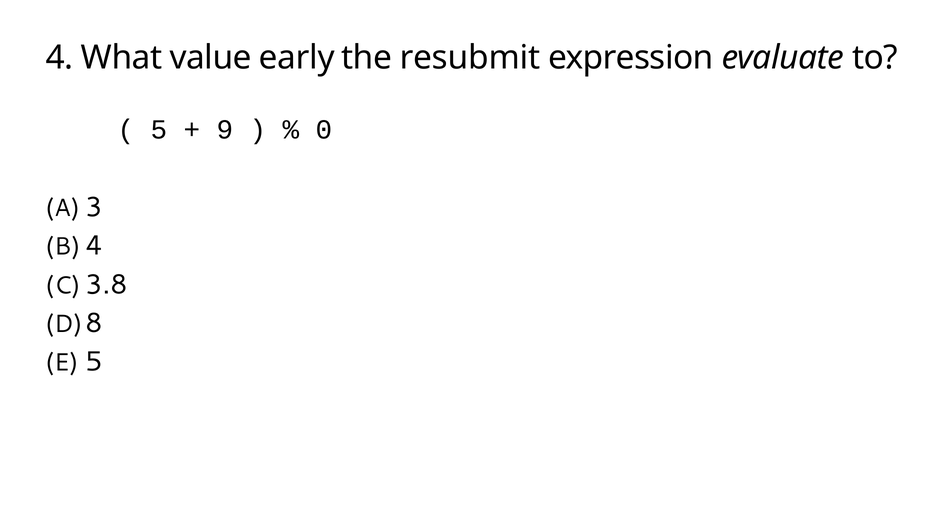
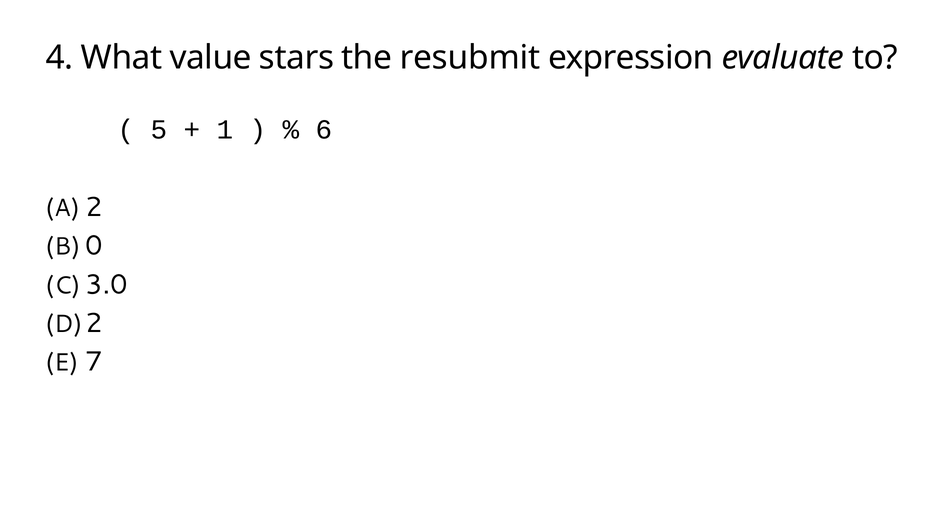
early: early -> stars
9: 9 -> 1
0: 0 -> 6
3 at (94, 207): 3 -> 2
4 at (94, 246): 4 -> 0
3.8: 3.8 -> 3.0
8 at (94, 323): 8 -> 2
5 at (94, 362): 5 -> 7
